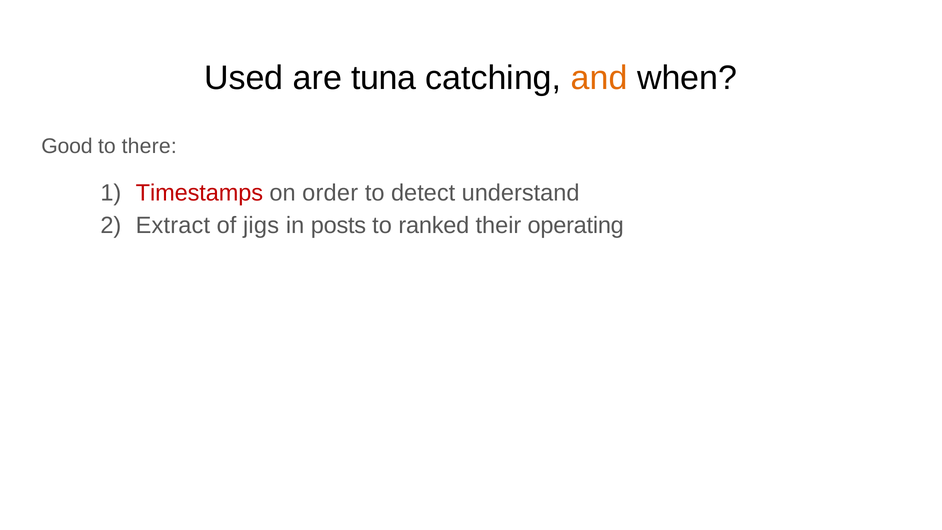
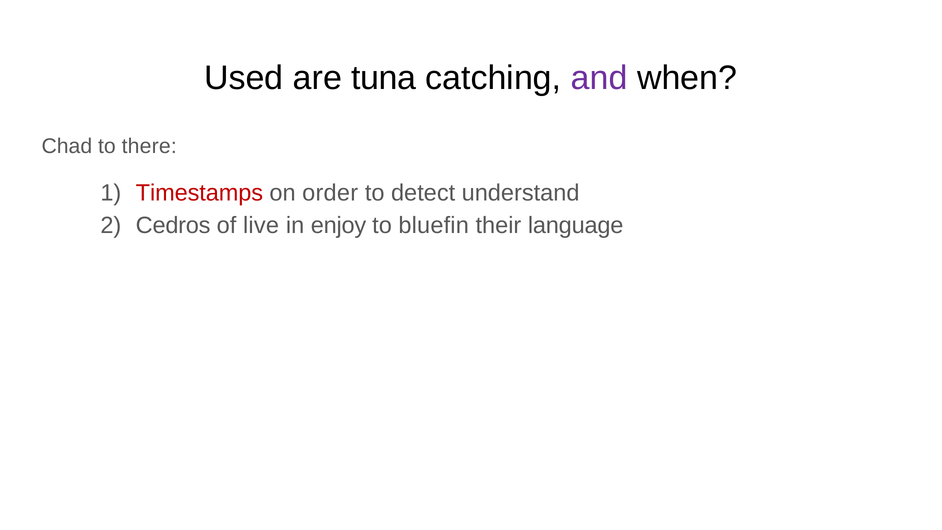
and colour: orange -> purple
Good: Good -> Chad
Extract: Extract -> Cedros
jigs: jigs -> live
posts: posts -> enjoy
ranked: ranked -> bluefin
operating: operating -> language
